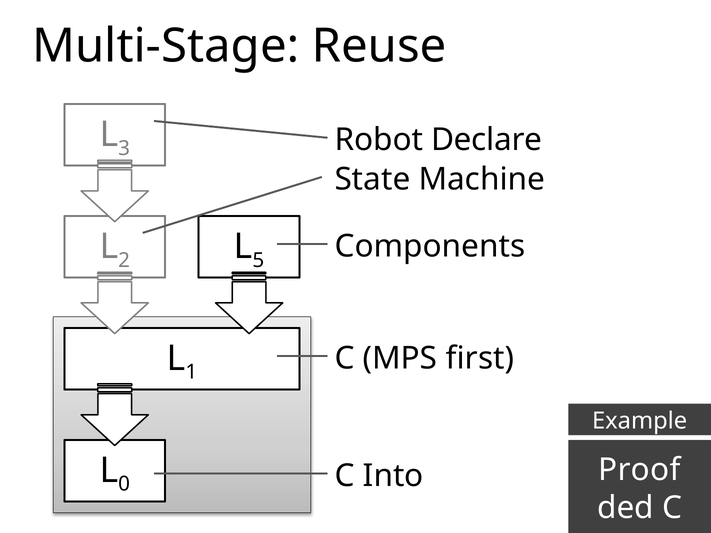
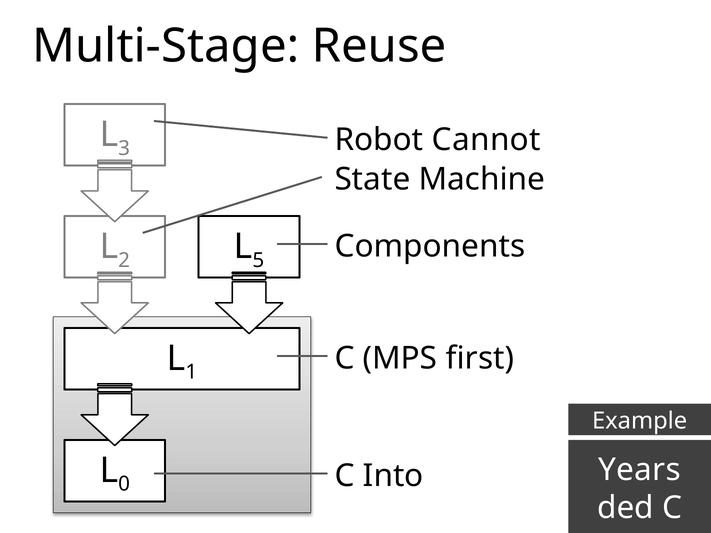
Declare: Declare -> Cannot
Proof: Proof -> Years
